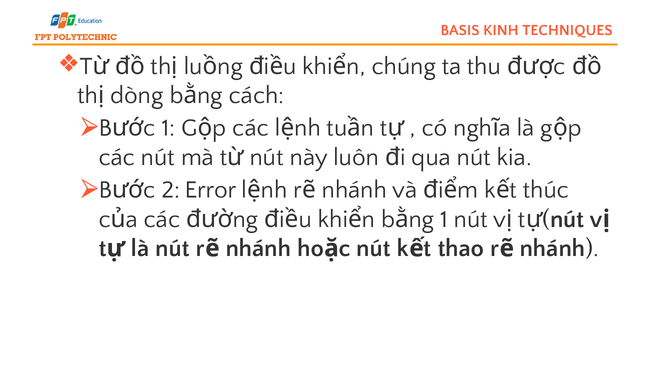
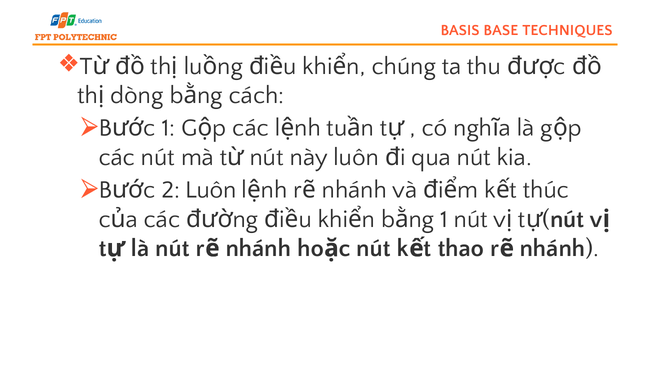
KINH: KINH -> BASE
2 Error: Error -> Luôn
